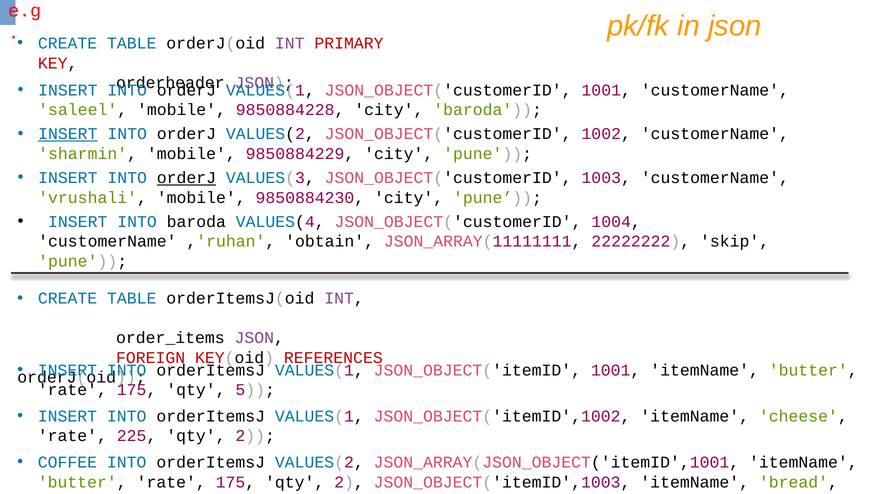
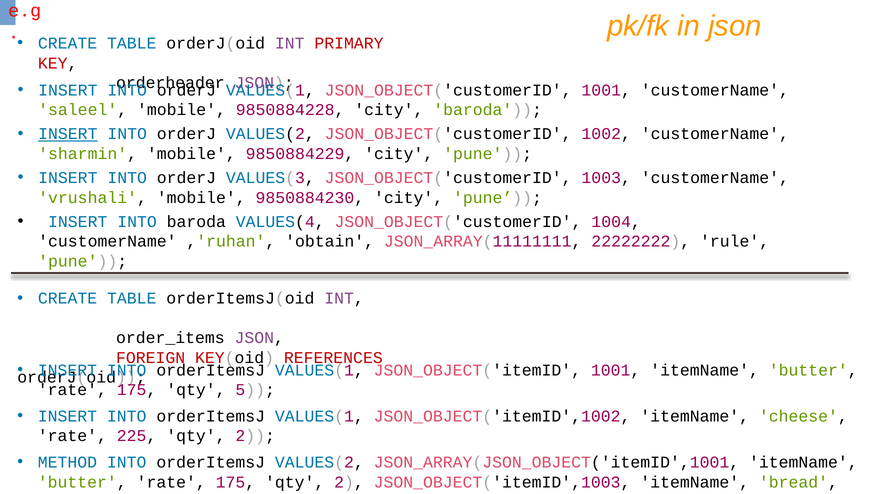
orderJ at (186, 178) underline: present -> none
skip: skip -> rule
COFFEE: COFFEE -> METHOD
